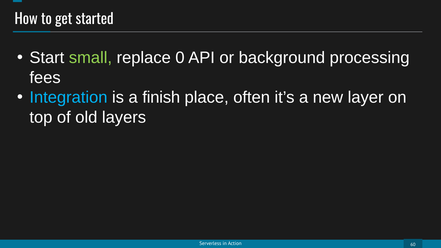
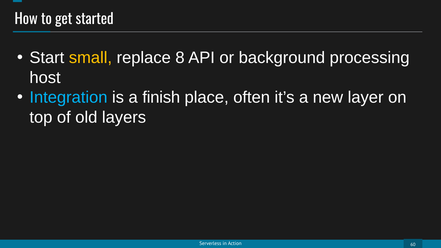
small colour: light green -> yellow
0: 0 -> 8
fees: fees -> host
